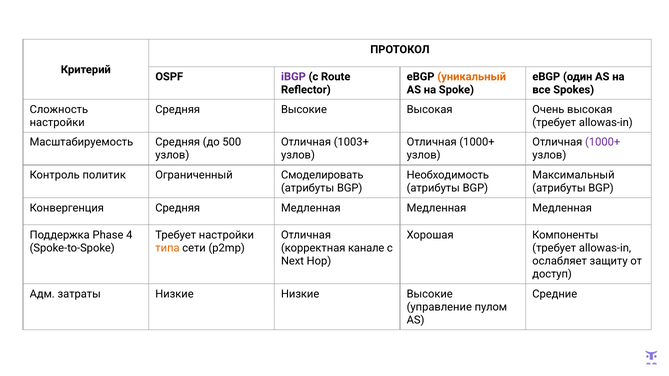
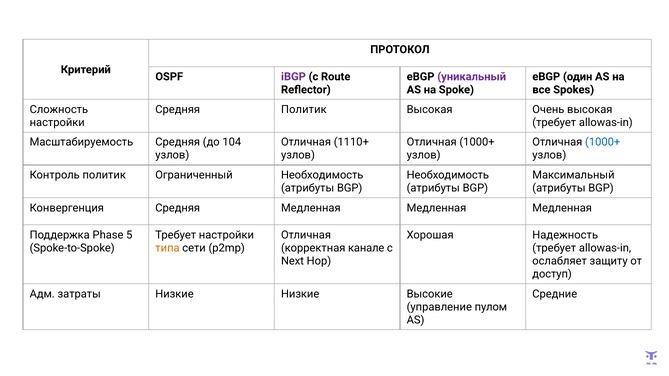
уникальный colour: orange -> purple
Средняя Высокие: Высокие -> Политик
500: 500 -> 104
1003+: 1003+ -> 1110+
1000+ at (603, 142) colour: purple -> blue
Ограниченный Смоделировать: Смоделировать -> Необходимость
4: 4 -> 5
Компоненты: Компоненты -> Надежность
